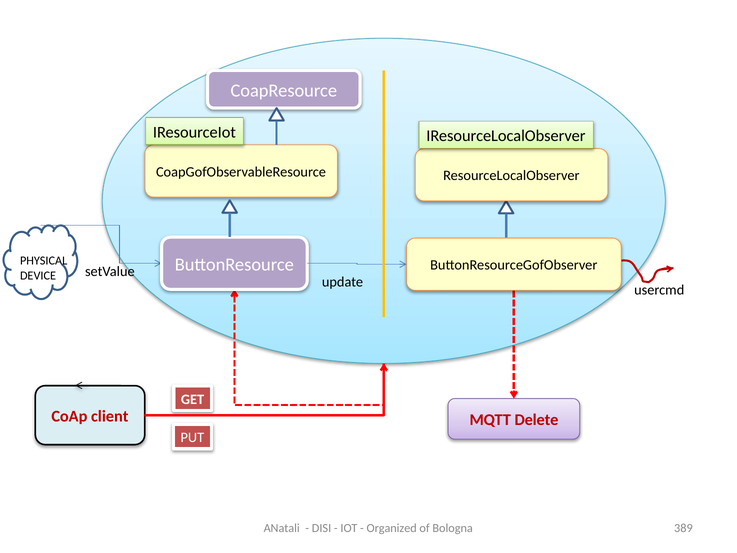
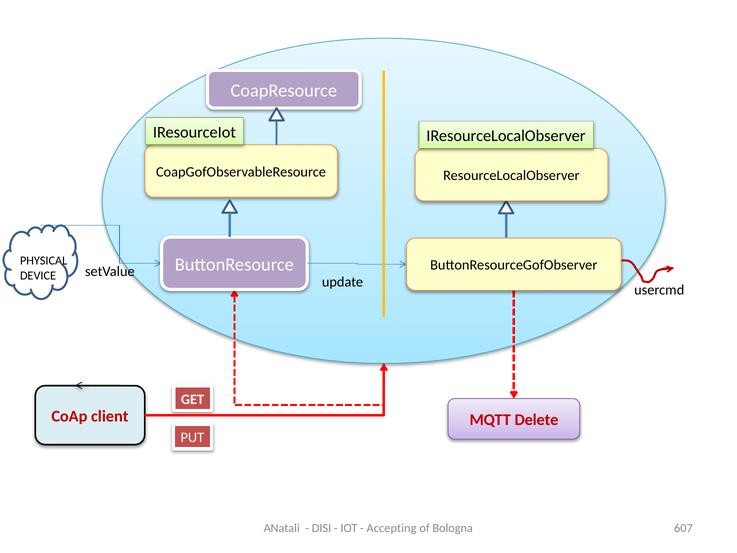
Organized: Organized -> Accepting
389: 389 -> 607
